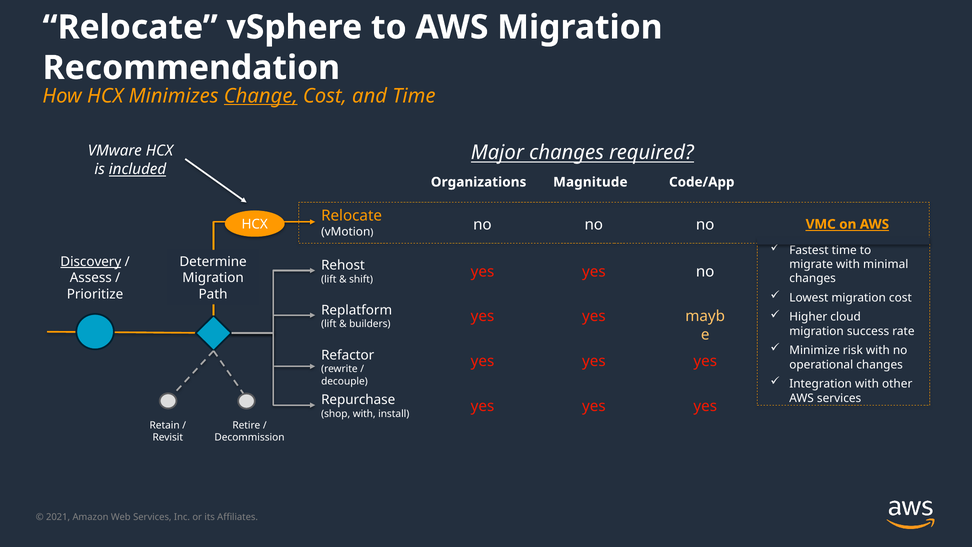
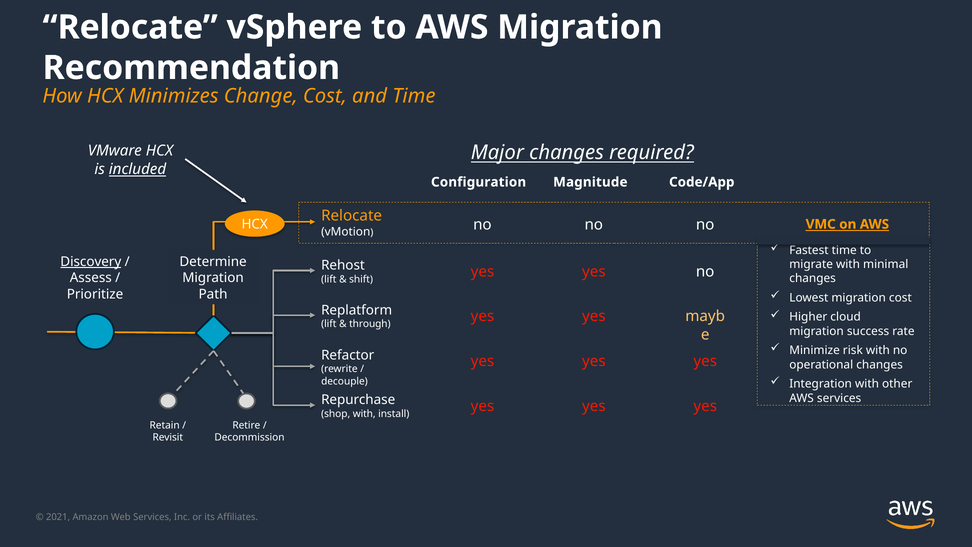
Change underline: present -> none
Organizations: Organizations -> Configuration
builders: builders -> through
